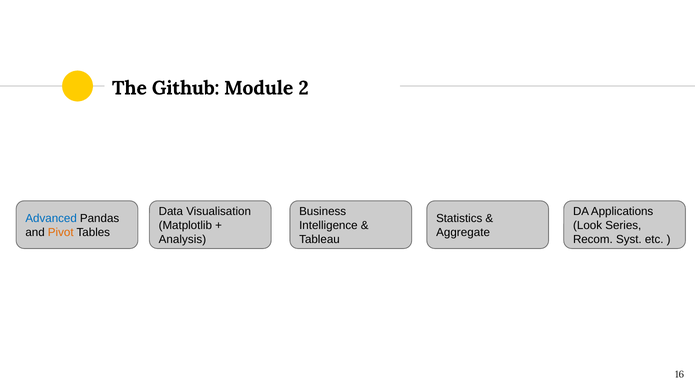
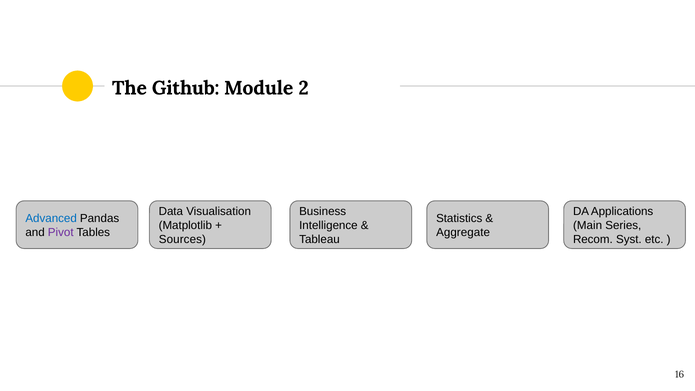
Look: Look -> Main
Pivot colour: orange -> purple
Analysis: Analysis -> Sources
